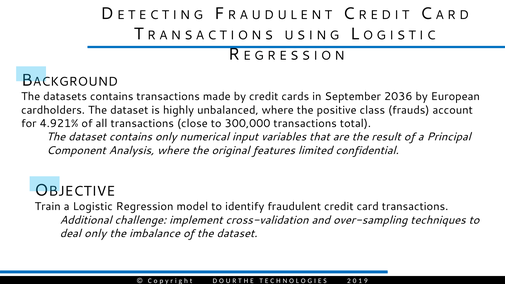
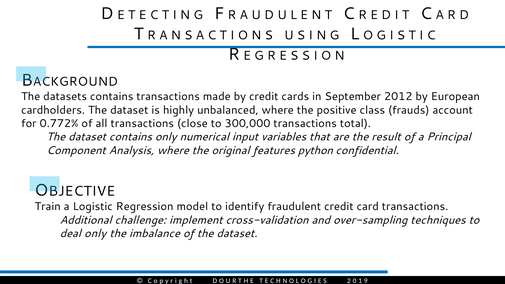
2036: 2036 -> 2012
4.921%: 4.921% -> 0.772%
limited: limited -> python
